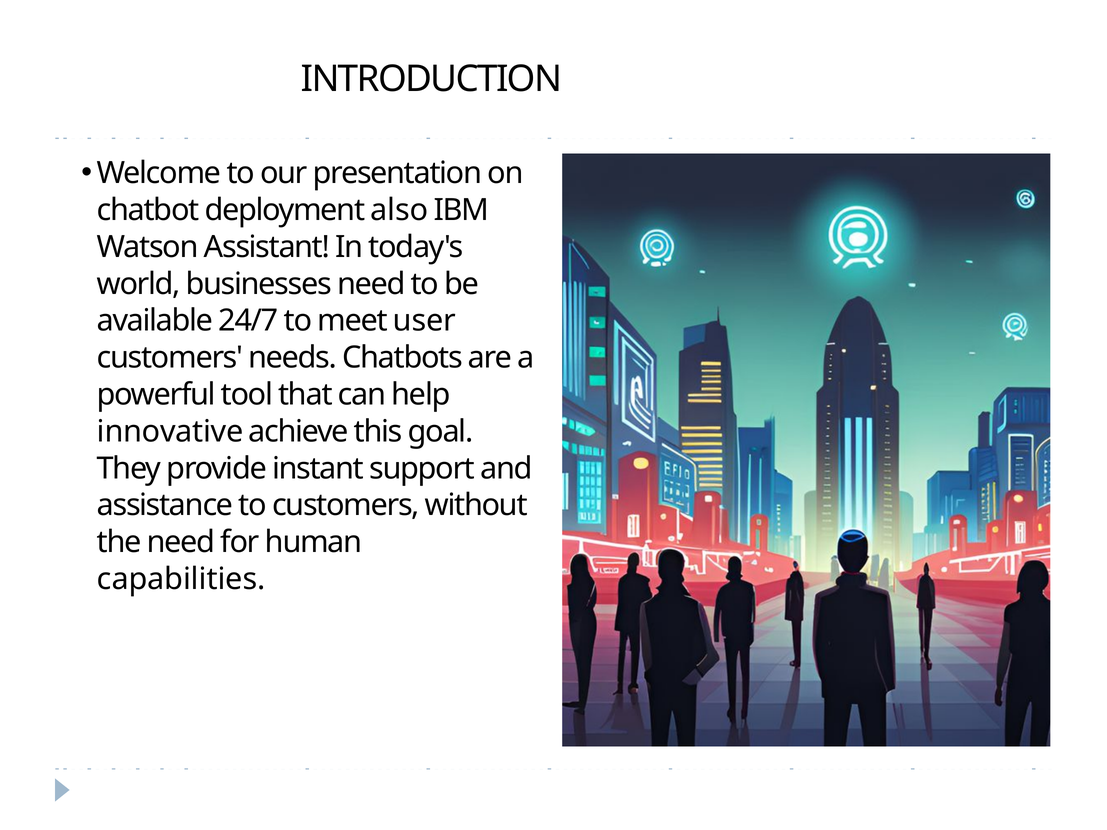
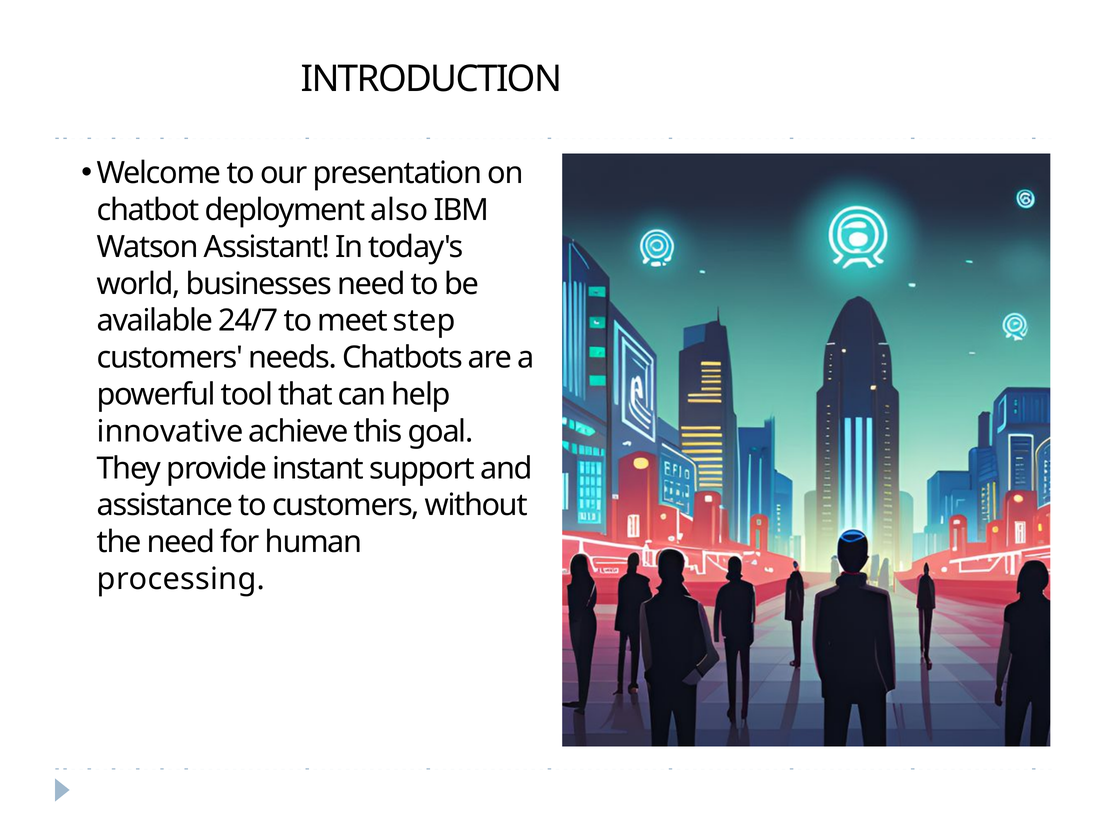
user: user -> step
capabilities: capabilities -> processing
